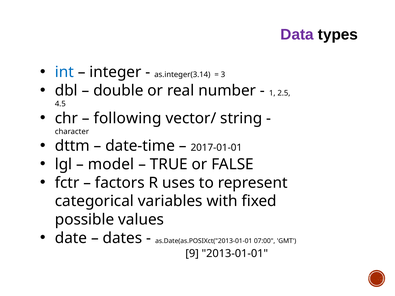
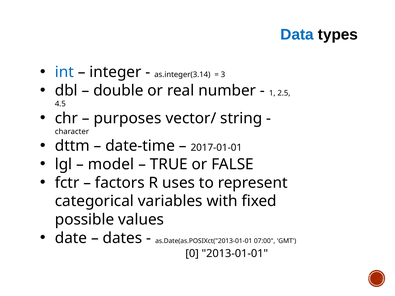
Data colour: purple -> blue
following: following -> purposes
9: 9 -> 0
